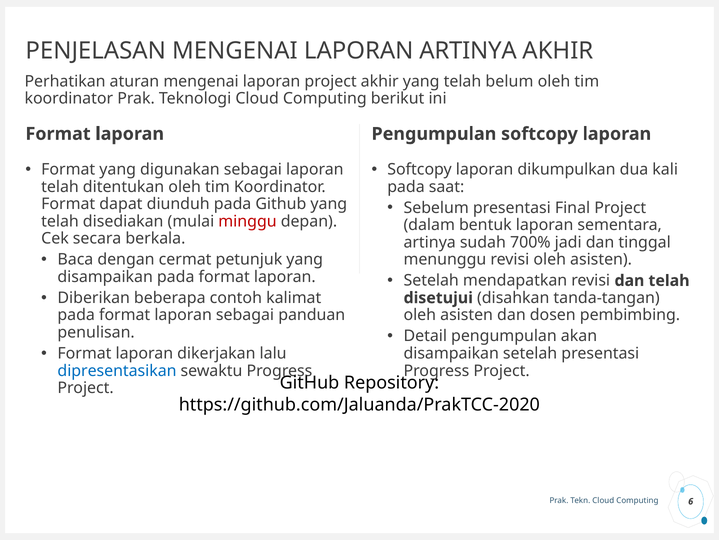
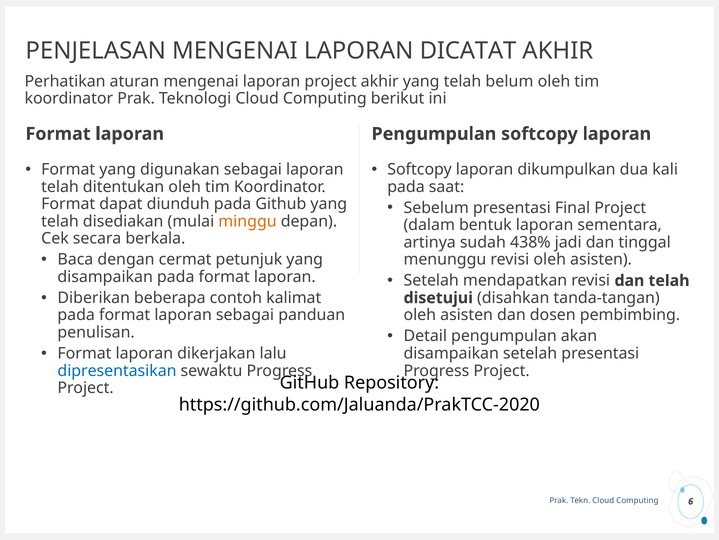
LAPORAN ARTINYA: ARTINYA -> DICATAT
minggu colour: red -> orange
700%: 700% -> 438%
